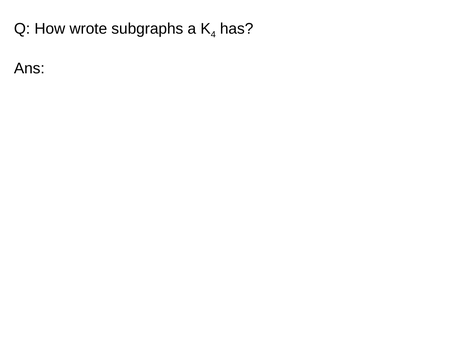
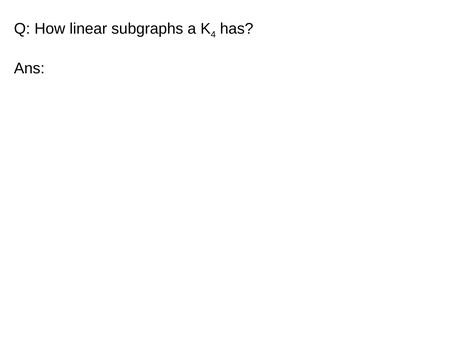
wrote: wrote -> linear
